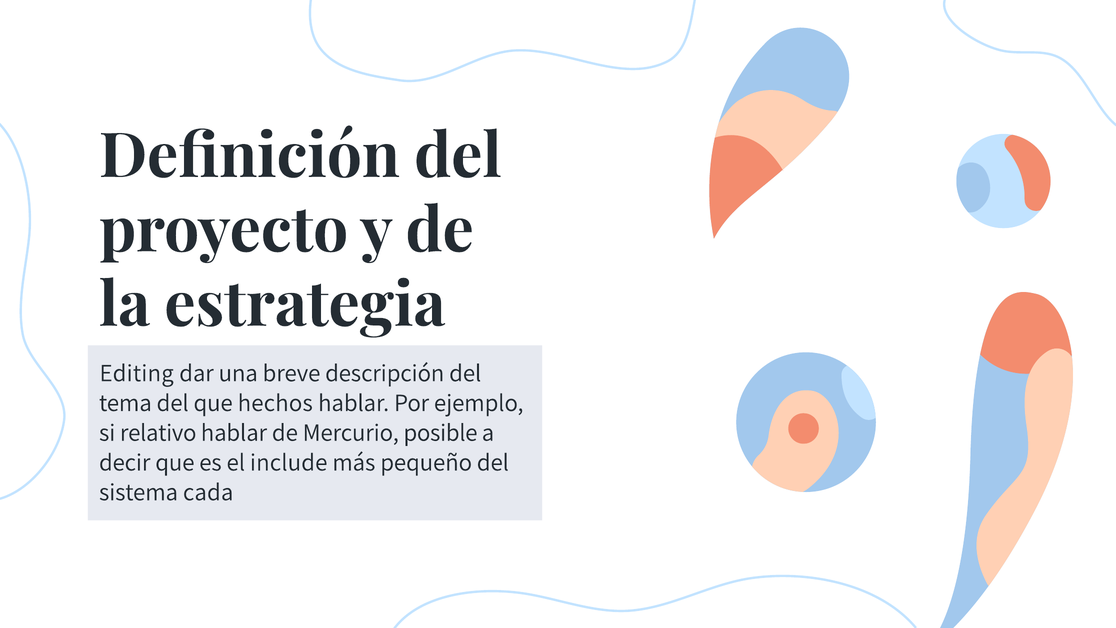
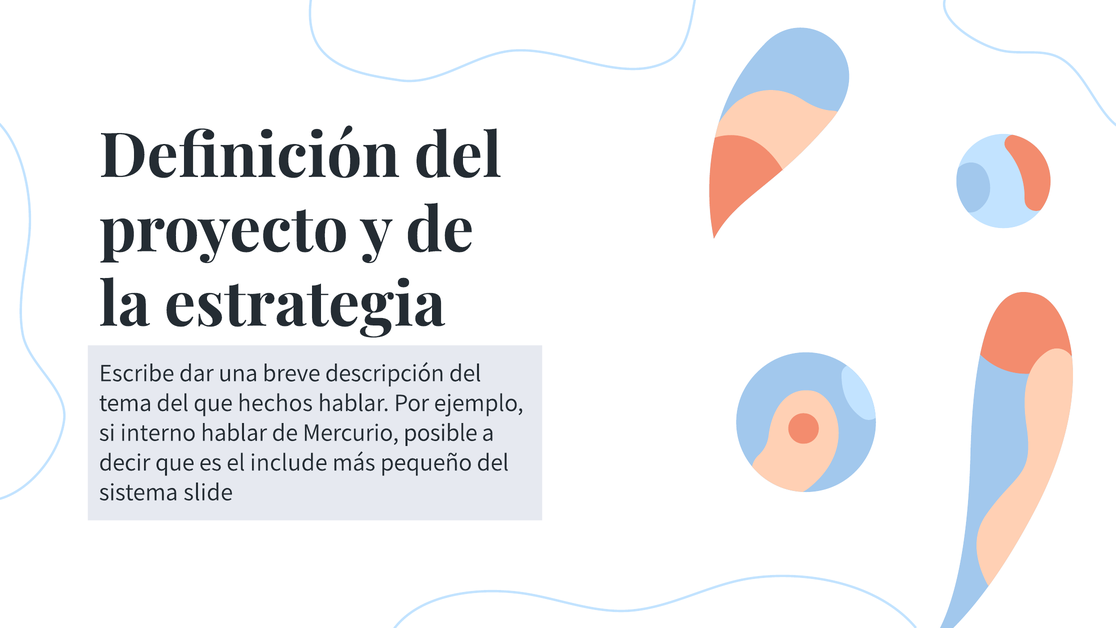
Editing: Editing -> Escribe
relativo: relativo -> interno
cada: cada -> slide
